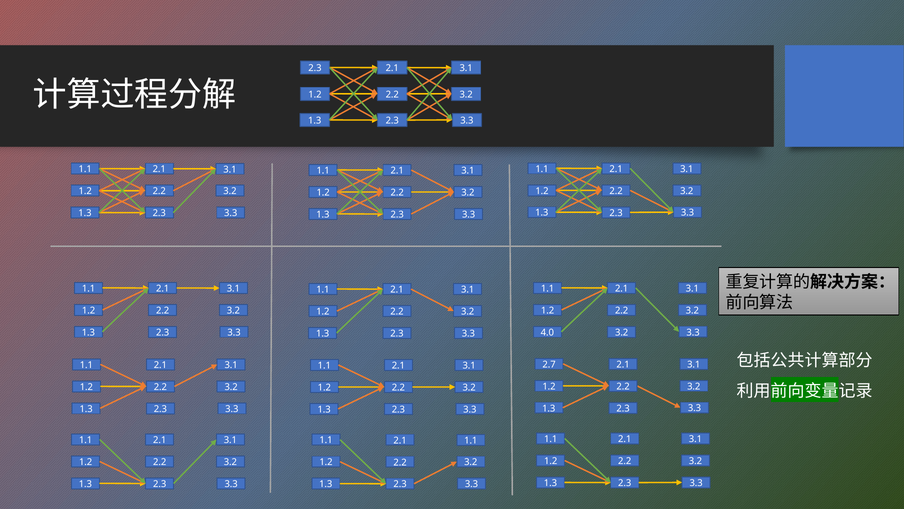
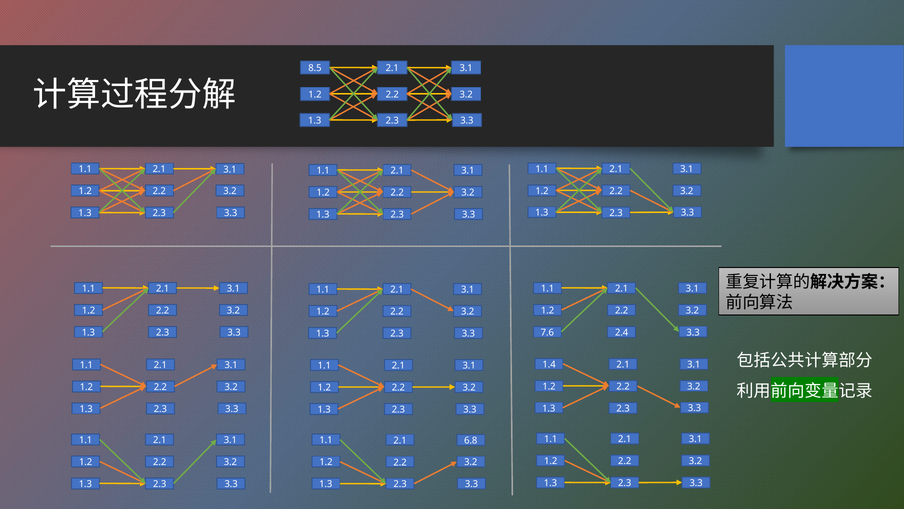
2.3 at (315, 68): 2.3 -> 8.5
4.0: 4.0 -> 7.6
3.2 at (622, 332): 3.2 -> 2.4
2.7: 2.7 -> 1.4
2.1 1.1: 1.1 -> 6.8
